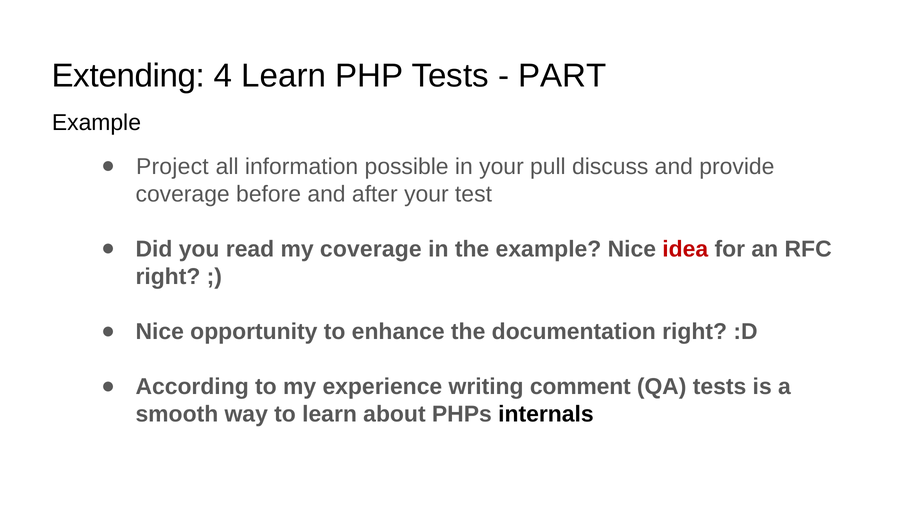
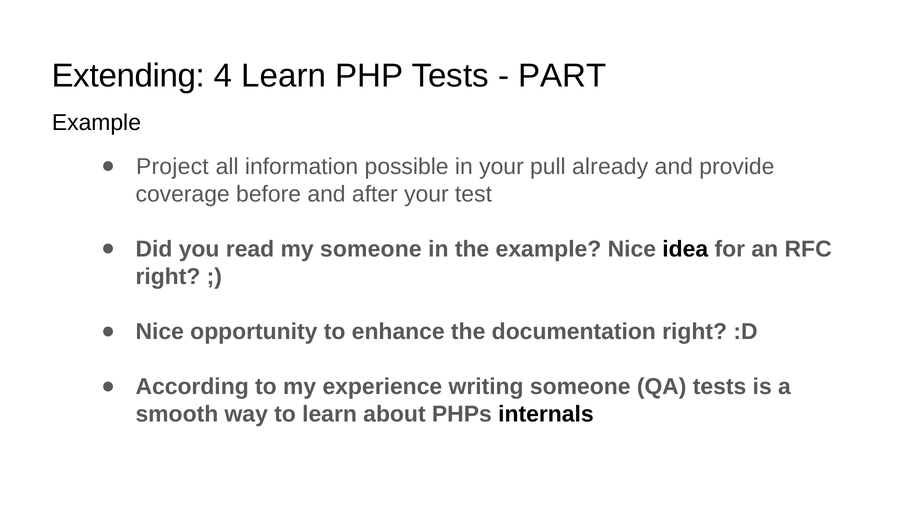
discuss: discuss -> already
my coverage: coverage -> someone
idea colour: red -> black
writing comment: comment -> someone
